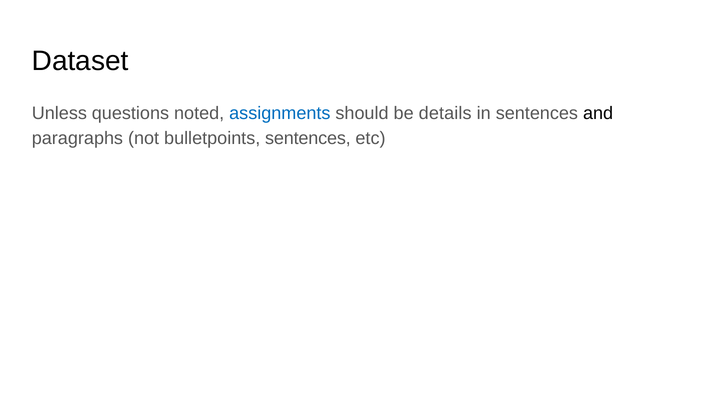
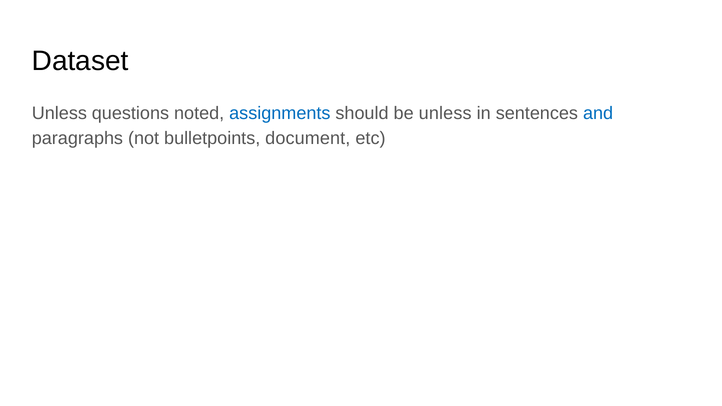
be details: details -> unless
and colour: black -> blue
bulletpoints sentences: sentences -> document
